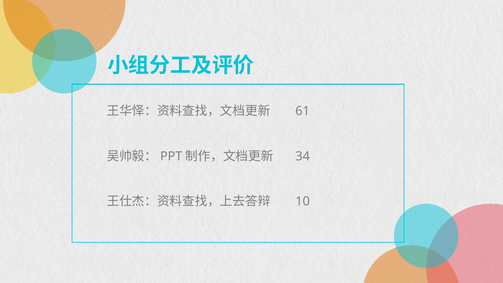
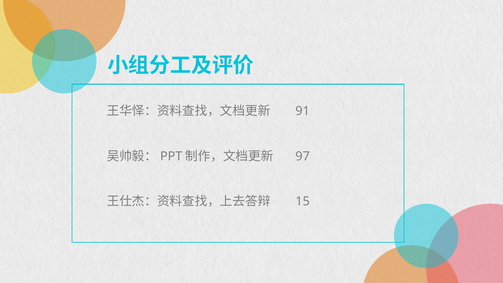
61: 61 -> 91
34: 34 -> 97
10: 10 -> 15
